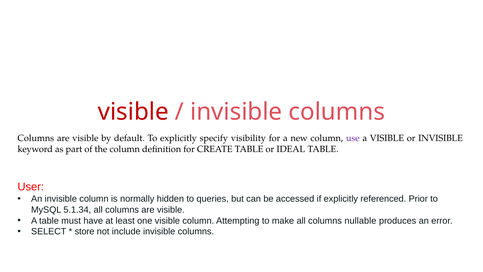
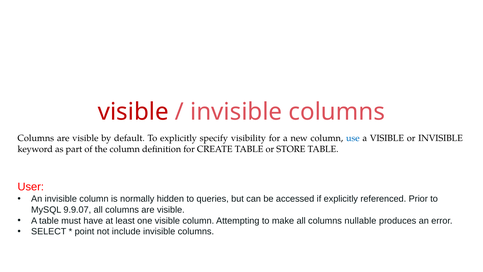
use colour: purple -> blue
IDEAL: IDEAL -> STORE
5.1.34: 5.1.34 -> 9.9.07
store: store -> point
